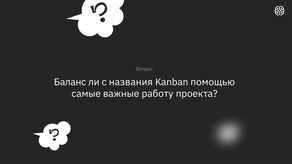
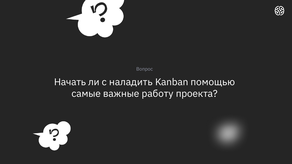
Баланс: Баланс -> Начать
названия: названия -> наладить
